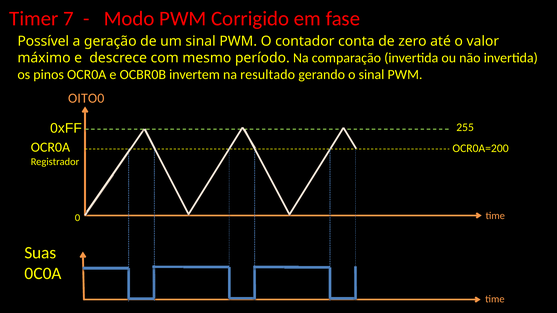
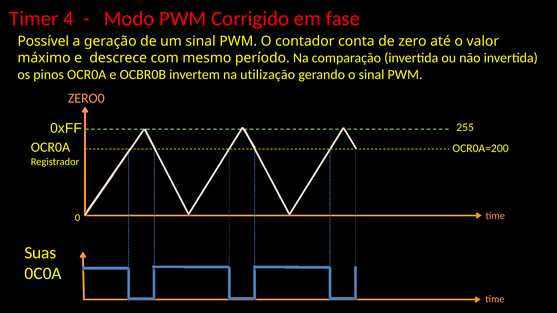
7: 7 -> 4
resultado: resultado -> utilização
OITO0: OITO0 -> ZERO0
